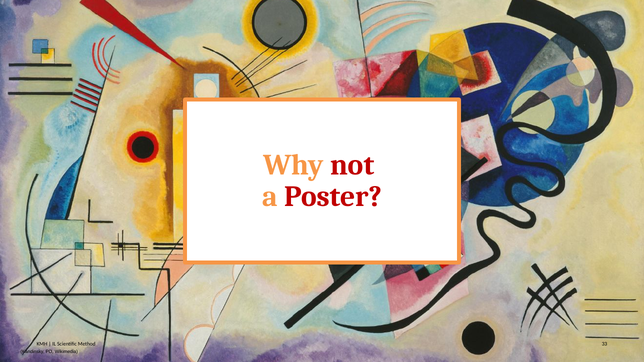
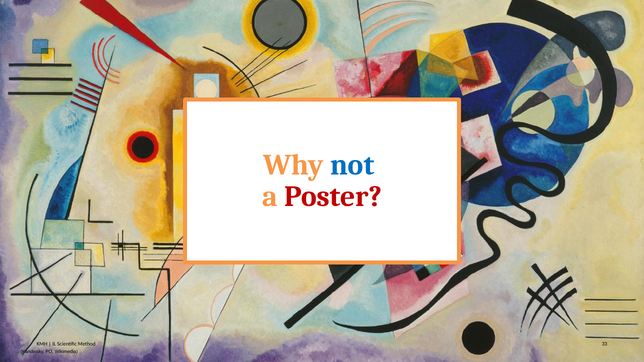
not colour: red -> blue
